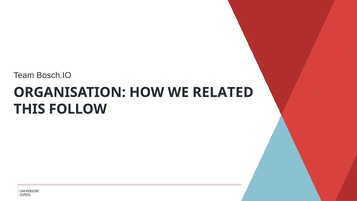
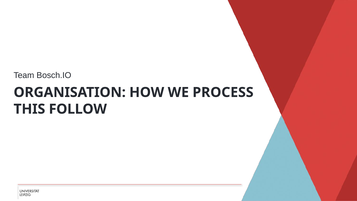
RELATED: RELATED -> PROCESS
